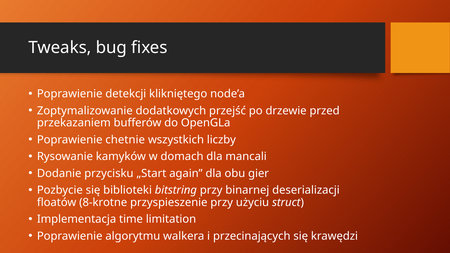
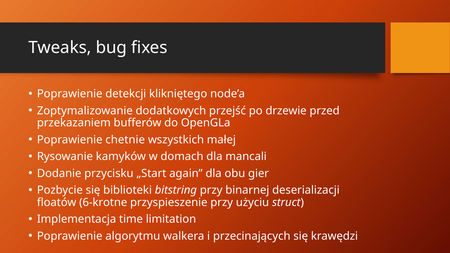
liczby: liczby -> małej
8-krotne: 8-krotne -> 6-krotne
